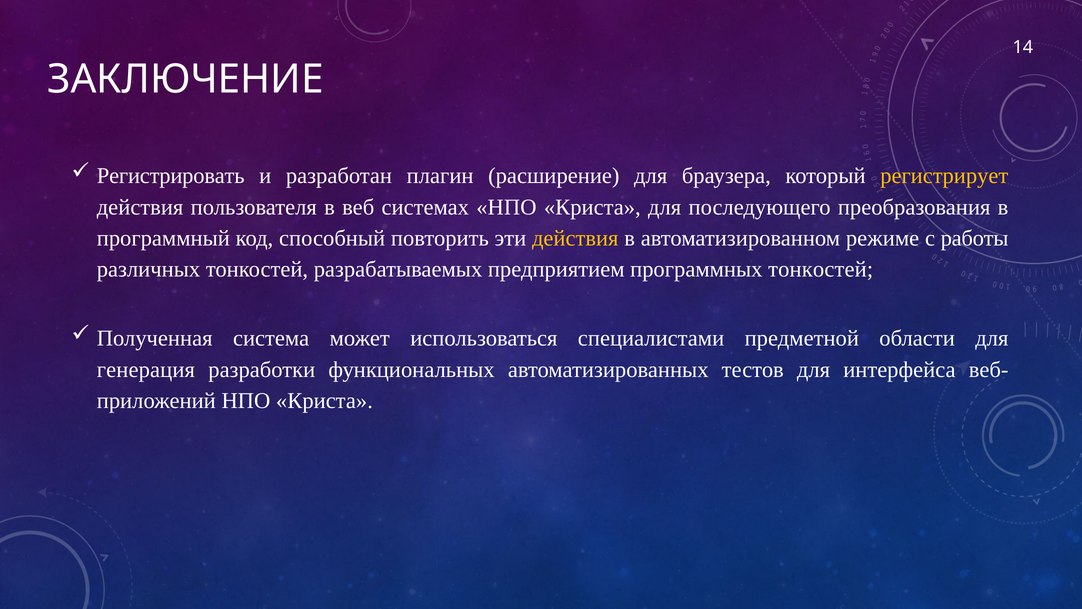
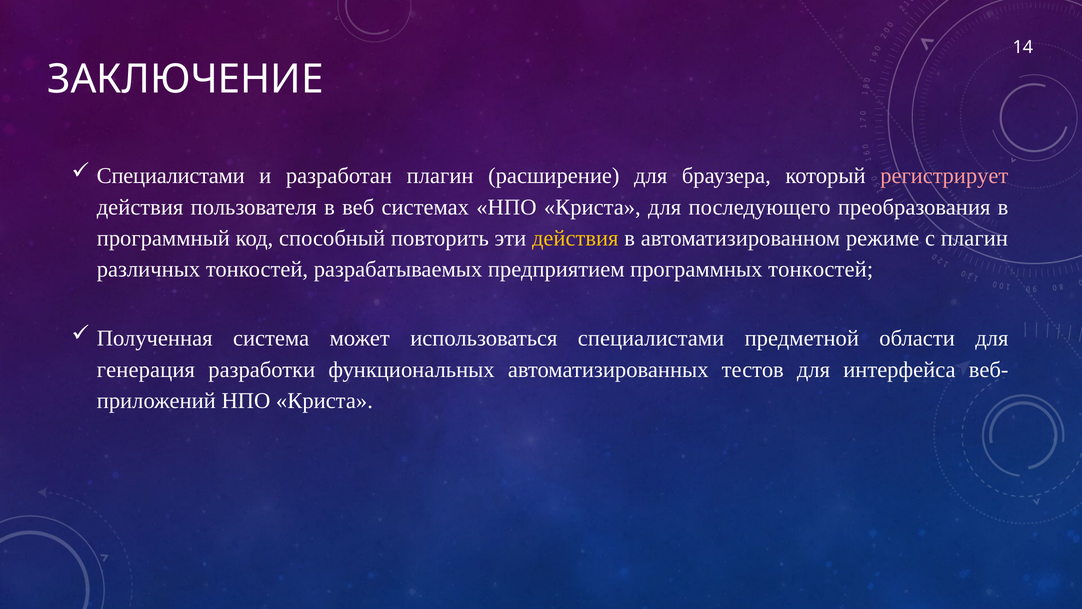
Регистрировать at (171, 176): Регистрировать -> Специалистами
регистрирует colour: yellow -> pink
с работы: работы -> плагин
